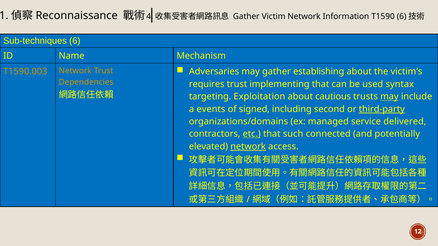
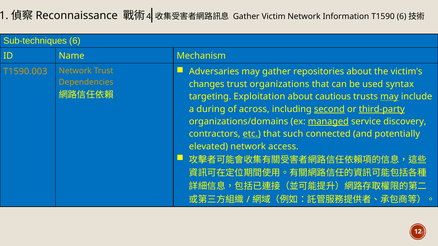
establishing: establishing -> repositories
requires: requires -> changes
implementing: implementing -> organizations
events: events -> during
signed: signed -> across
second underline: none -> present
managed underline: none -> present
delivered: delivered -> discovery
network at (248, 147) underline: present -> none
